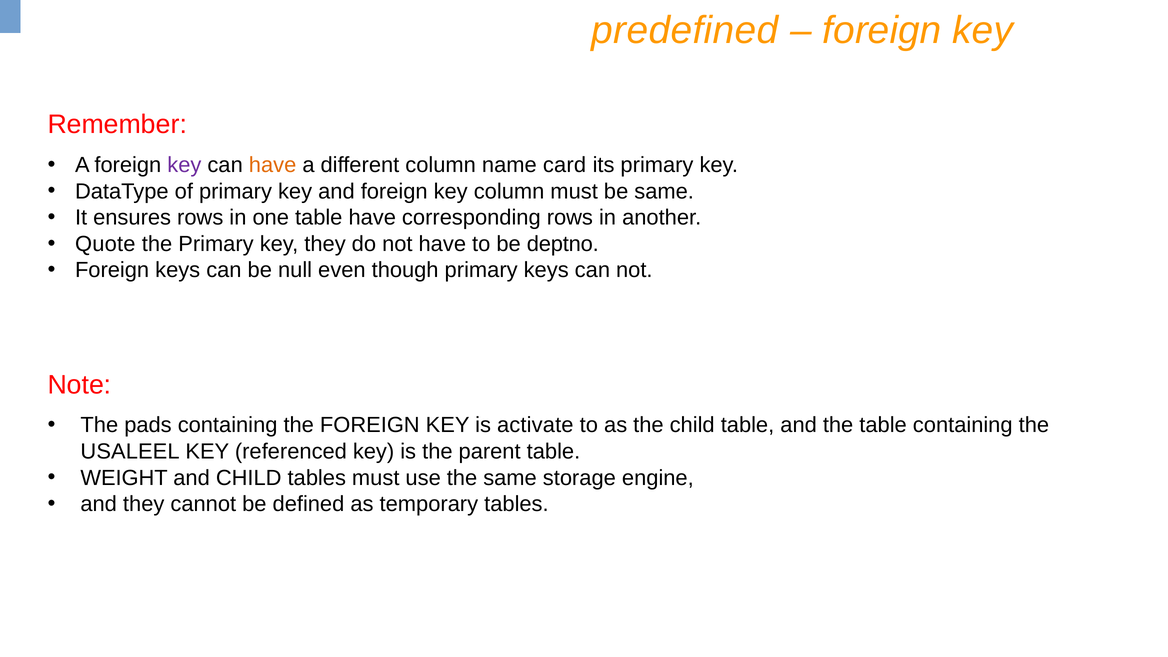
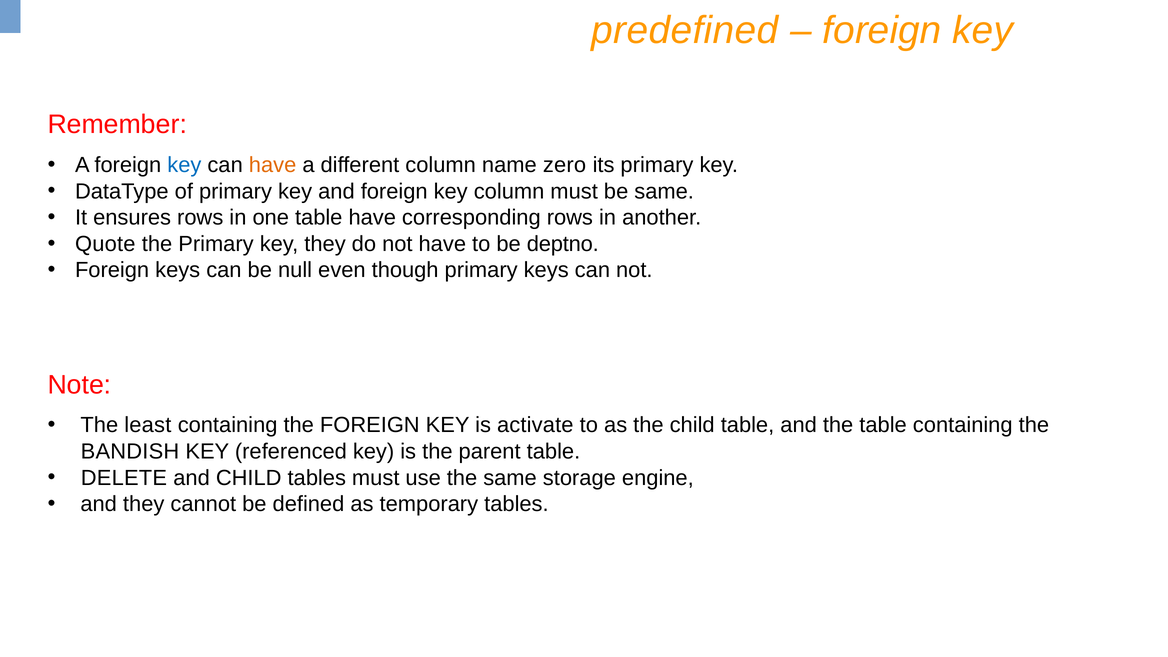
key at (184, 165) colour: purple -> blue
card: card -> zero
pads: pads -> least
USALEEL: USALEEL -> BANDISH
WEIGHT: WEIGHT -> DELETE
